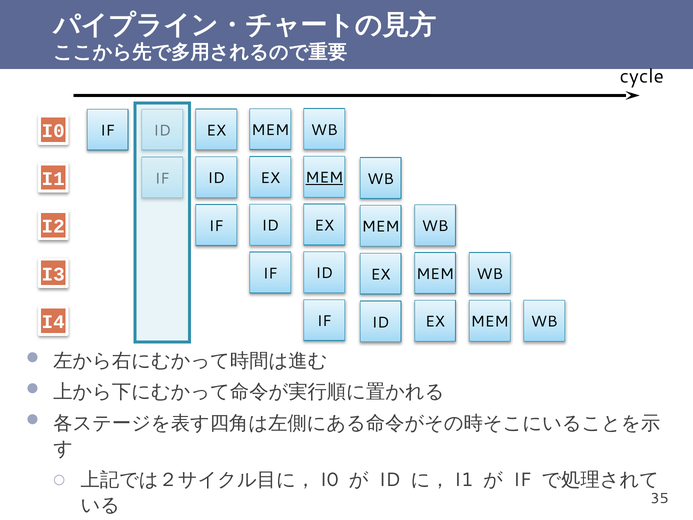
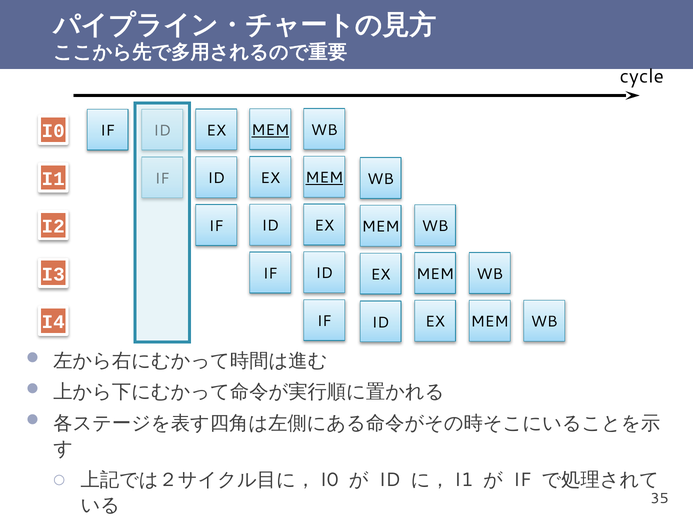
MEM at (270, 130) underline: none -> present
